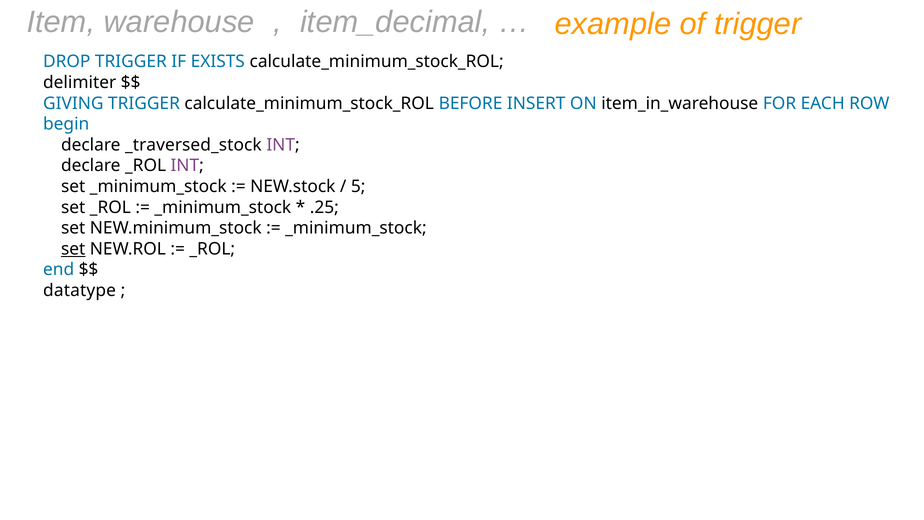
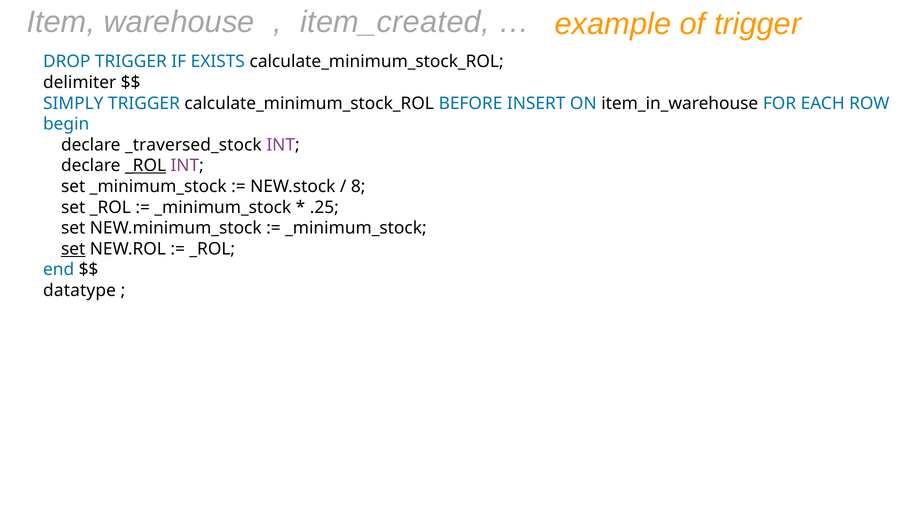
item_decimal: item_decimal -> item_created
GIVING: GIVING -> SIMPLY
_ROL at (146, 166) underline: none -> present
5: 5 -> 8
